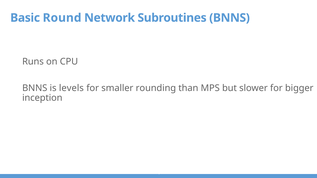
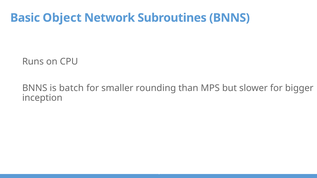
Round: Round -> Object
levels: levels -> batch
